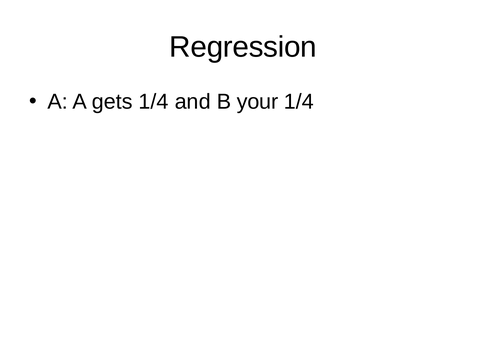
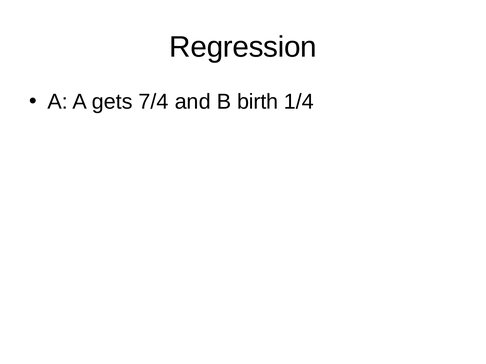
gets 1/4: 1/4 -> 7/4
your: your -> birth
